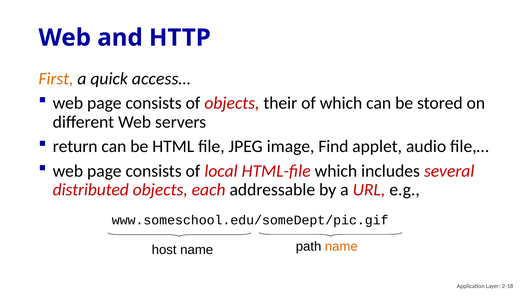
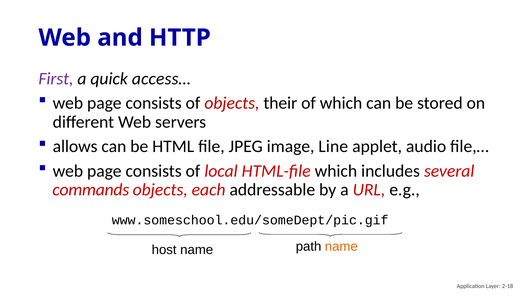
First colour: orange -> purple
return: return -> allows
Find: Find -> Line
distributed: distributed -> commands
